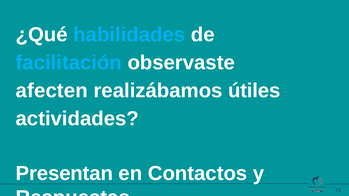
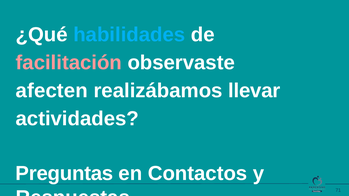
facilitación colour: light blue -> pink
útiles: útiles -> llevar
Presentan: Presentan -> Preguntas
